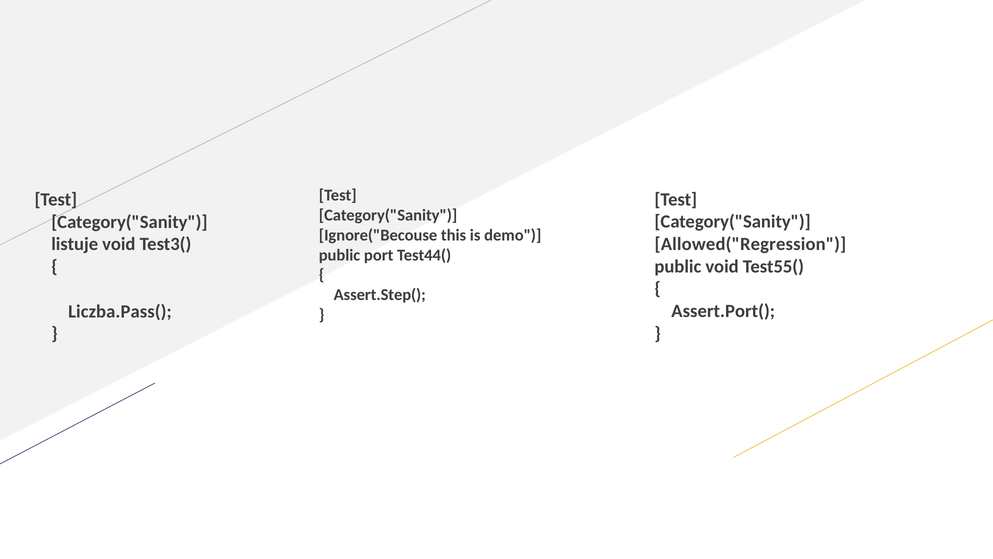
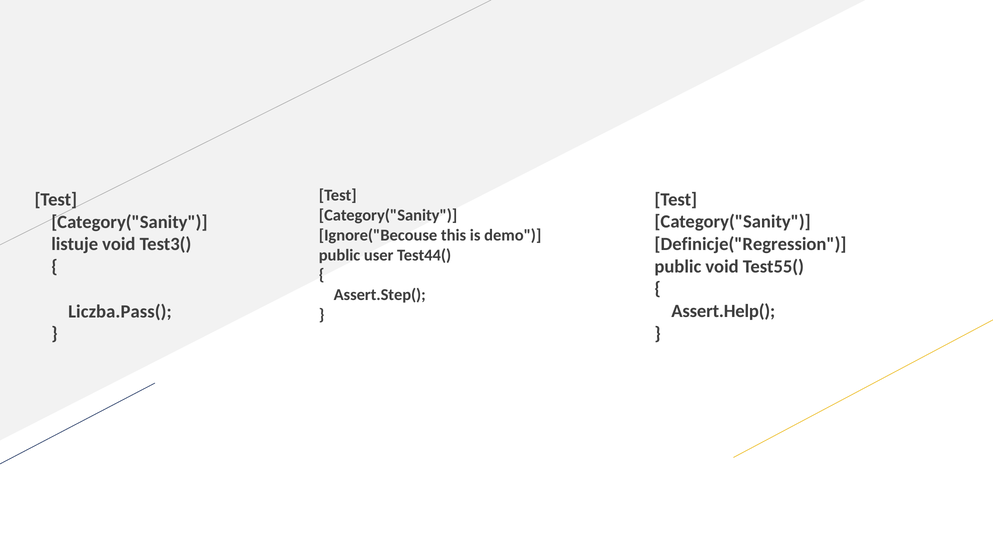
Allowed("Regression: Allowed("Regression -> Definicje("Regression
port: port -> user
Assert.Port(: Assert.Port( -> Assert.Help(
